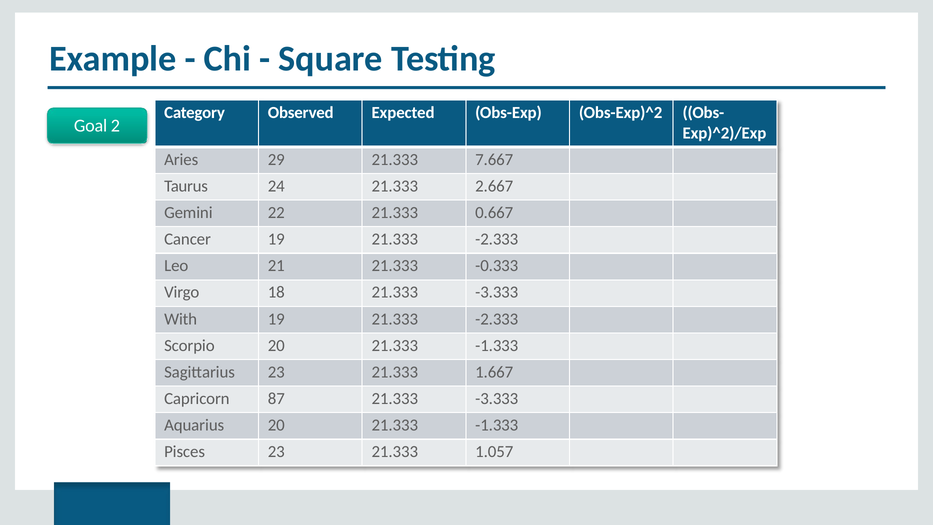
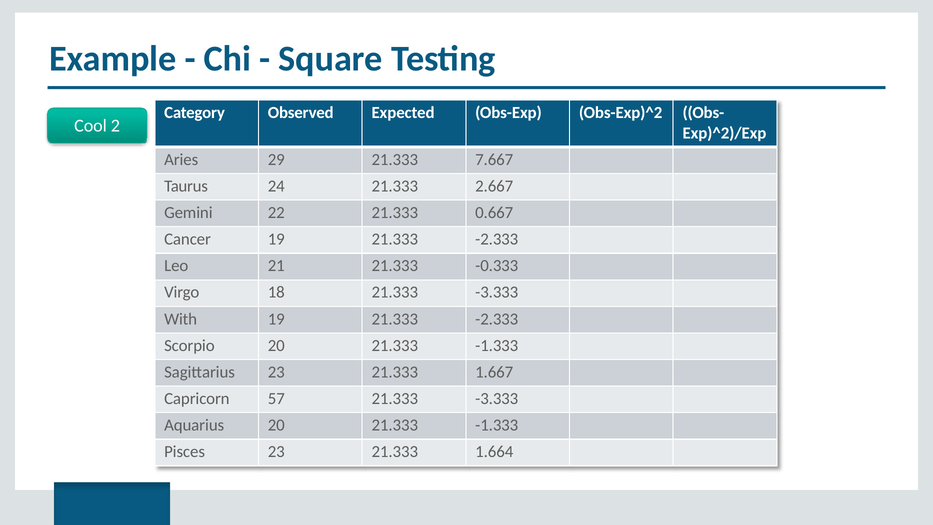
Goal: Goal -> Cool
87: 87 -> 57
1.057: 1.057 -> 1.664
